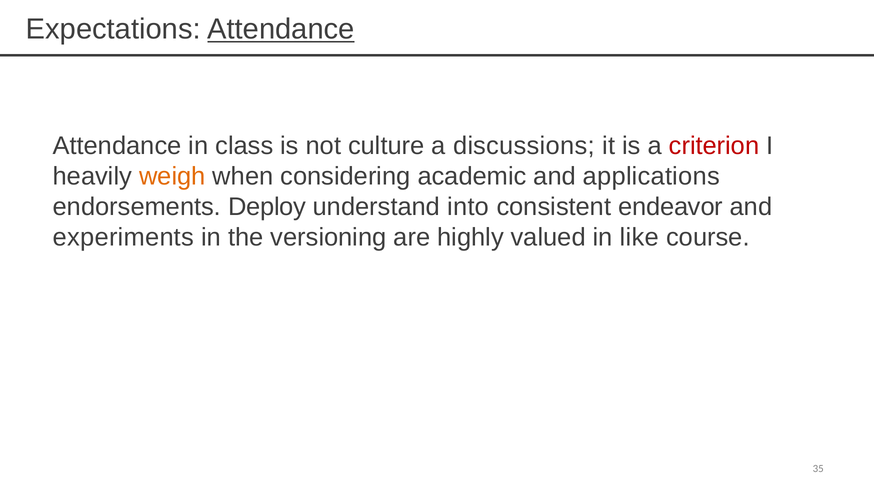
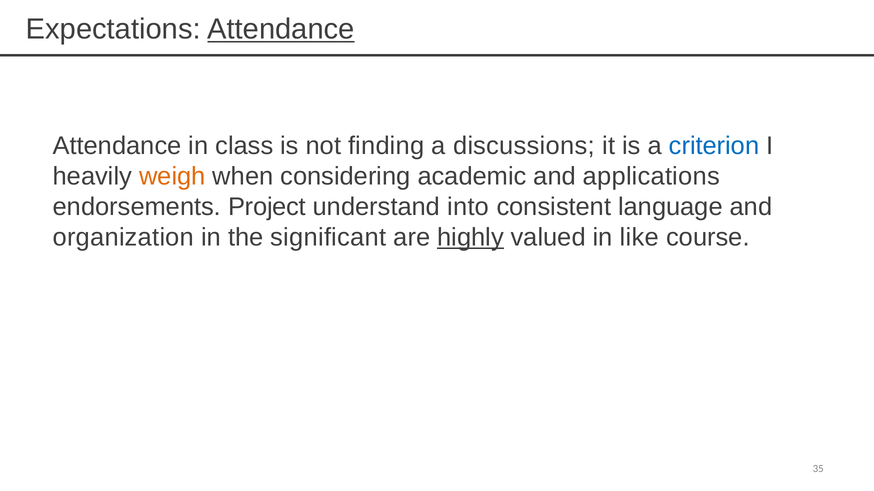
culture: culture -> finding
criterion colour: red -> blue
Deploy: Deploy -> Project
endeavor: endeavor -> language
experiments: experiments -> organization
versioning: versioning -> significant
highly underline: none -> present
